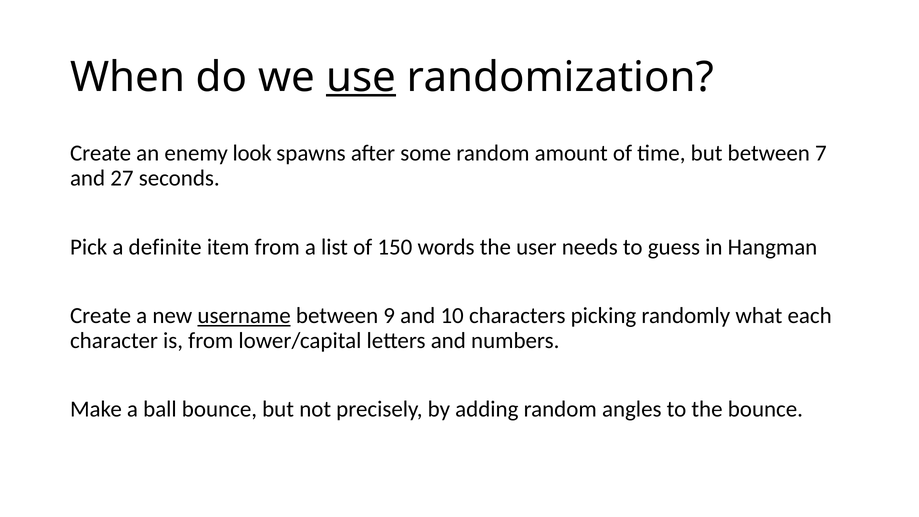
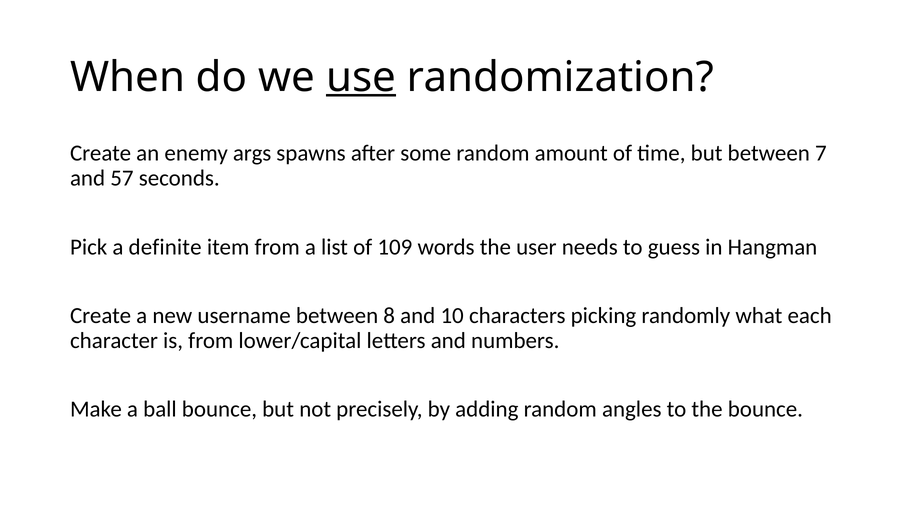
look: look -> args
27: 27 -> 57
150: 150 -> 109
username underline: present -> none
9: 9 -> 8
